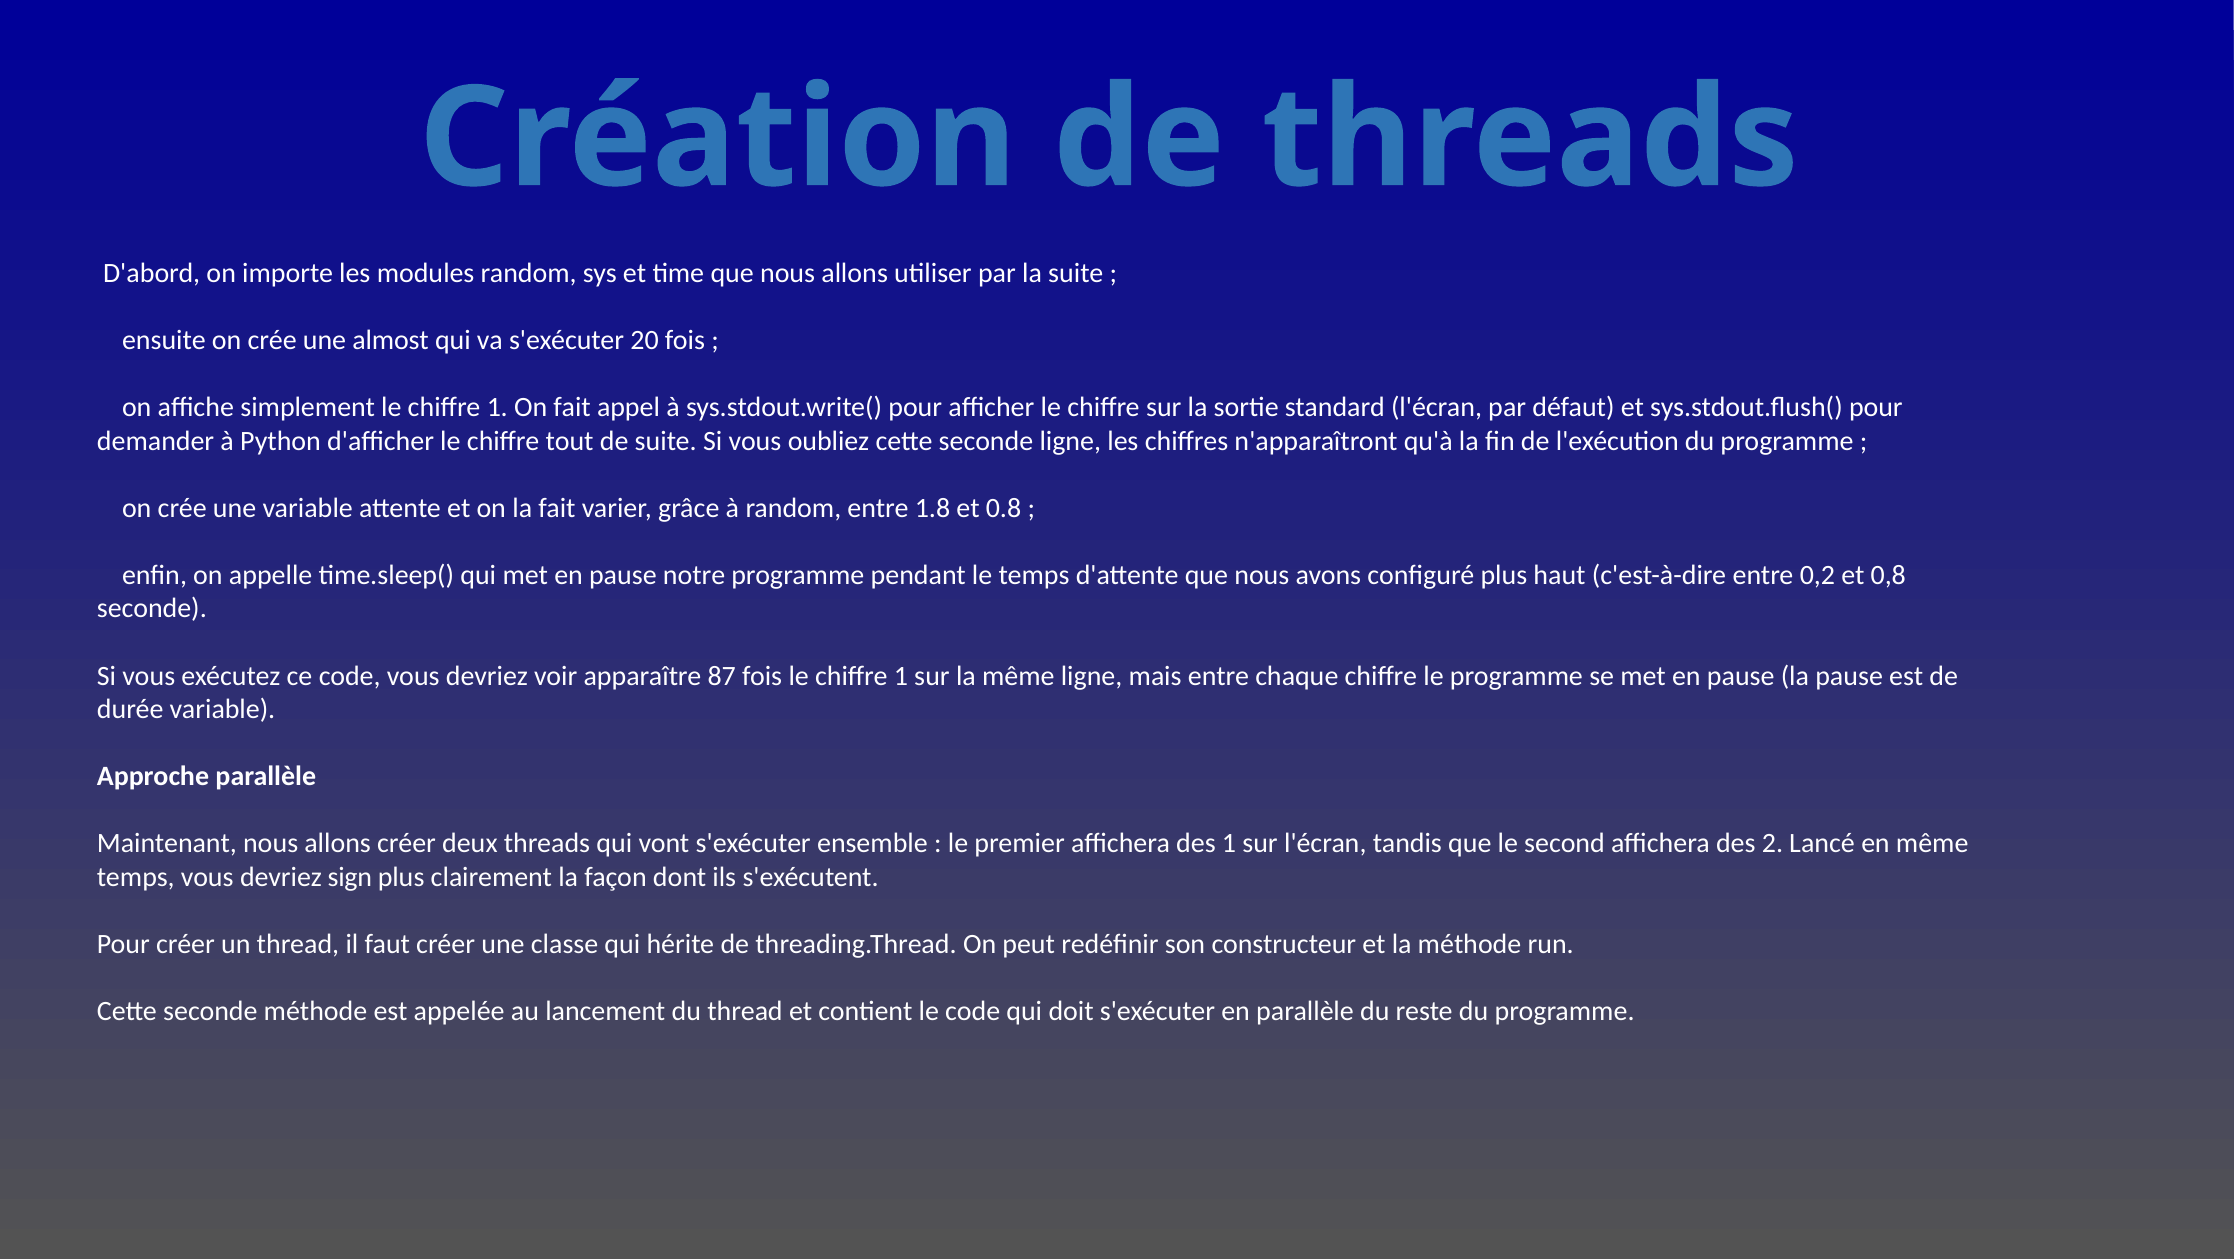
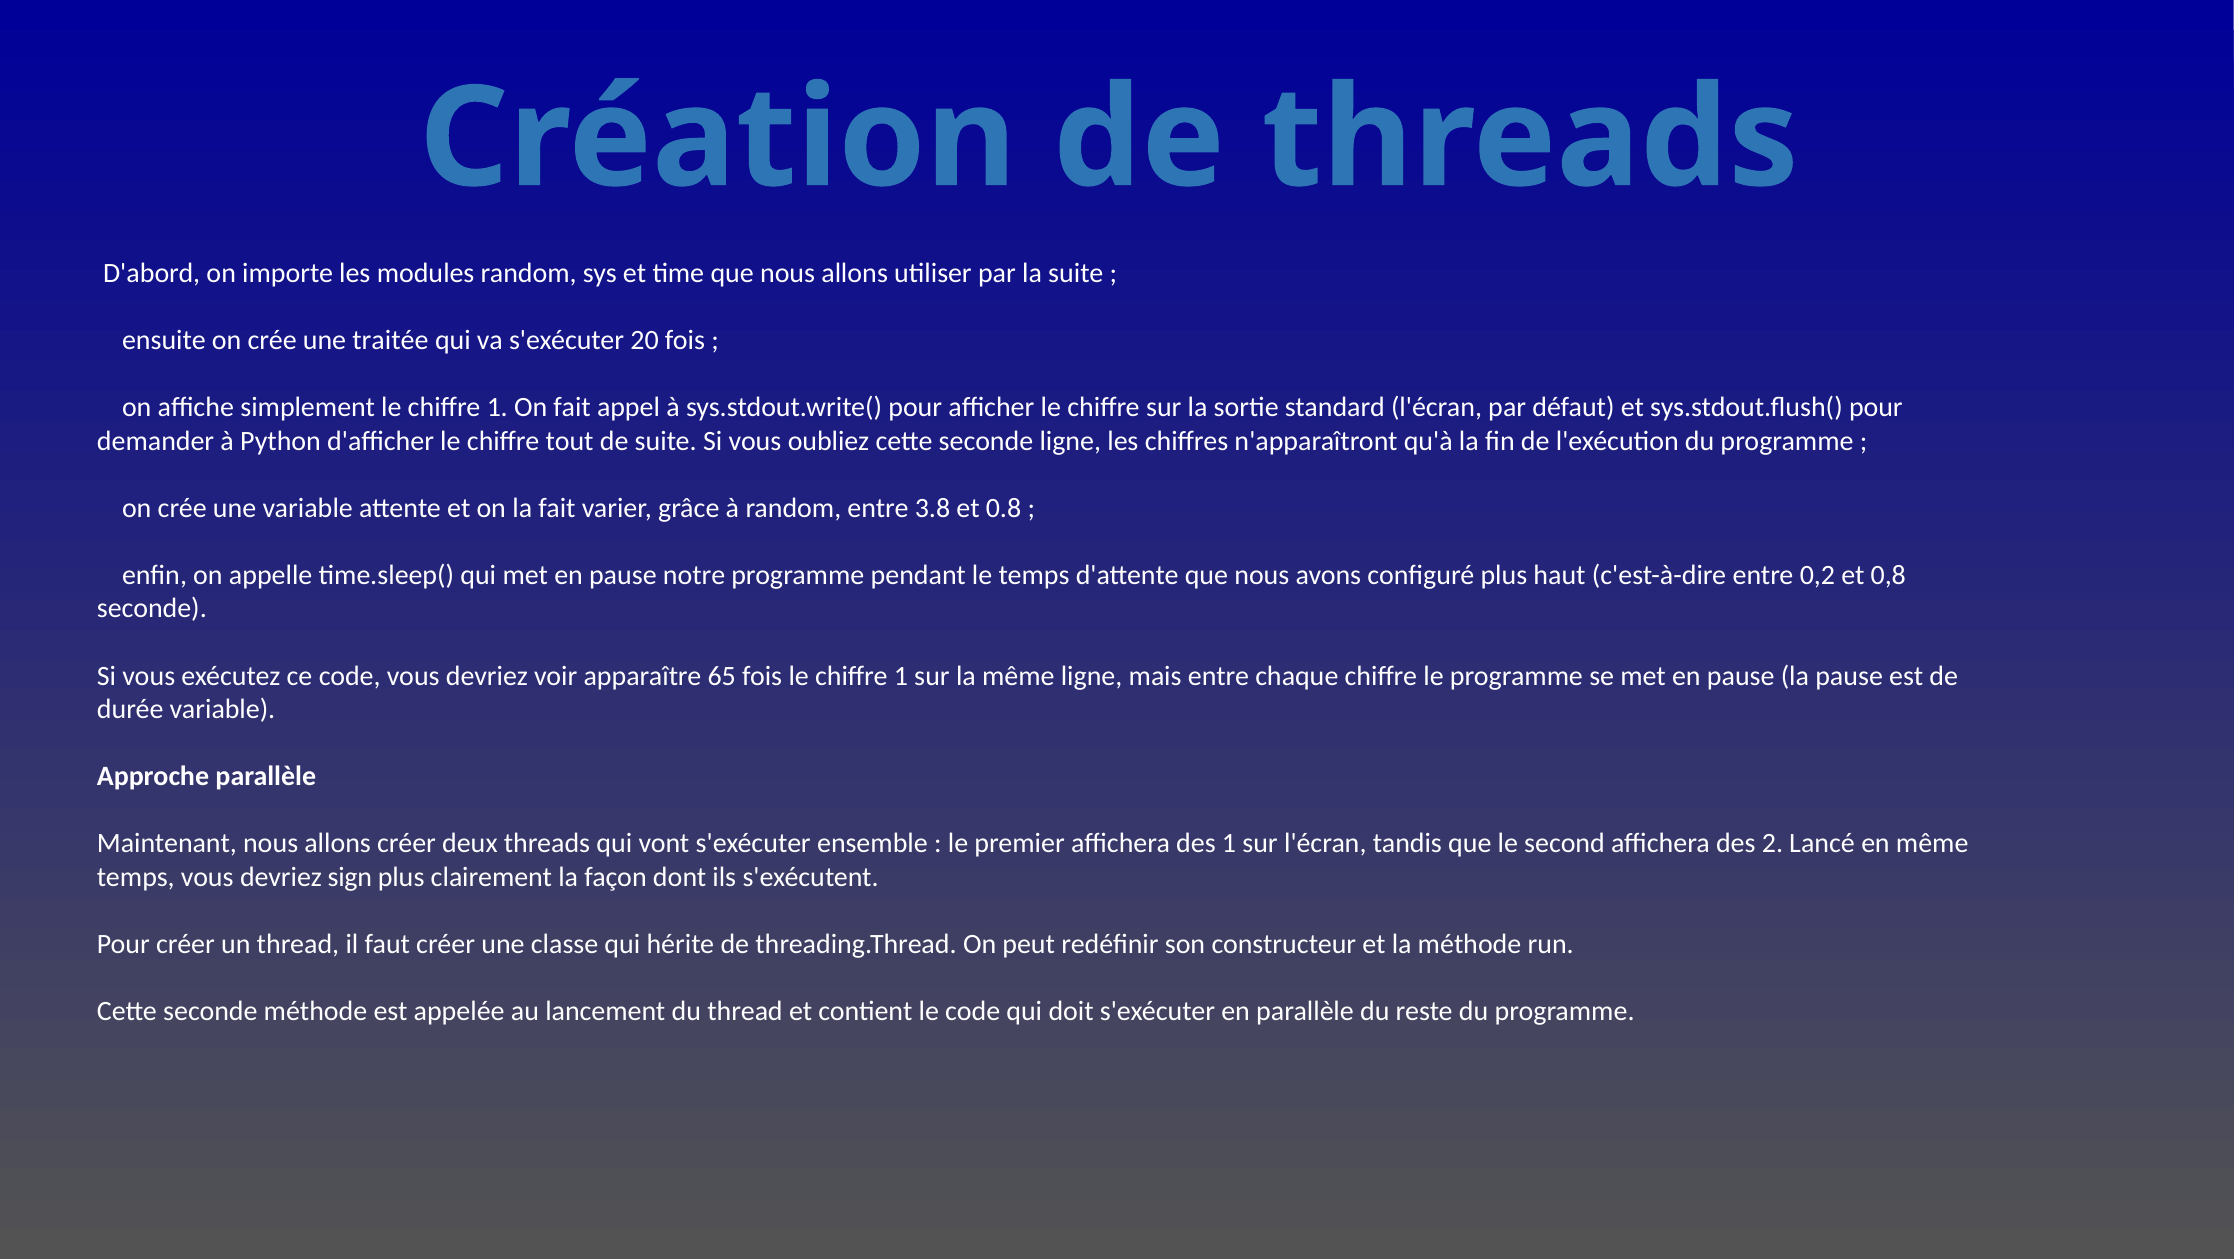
almost: almost -> traitée
1.8: 1.8 -> 3.8
87: 87 -> 65
